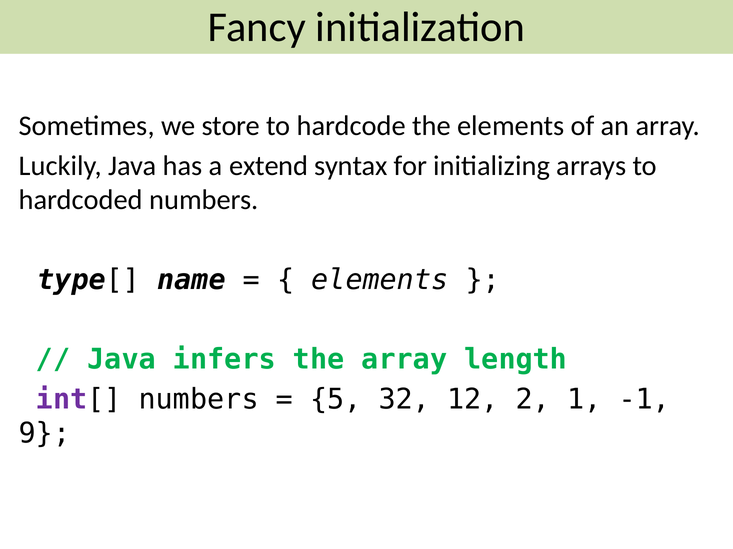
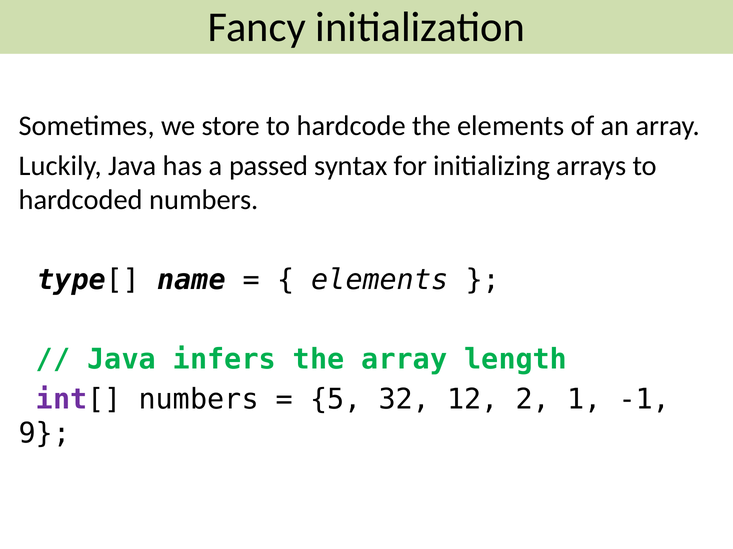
extend: extend -> passed
